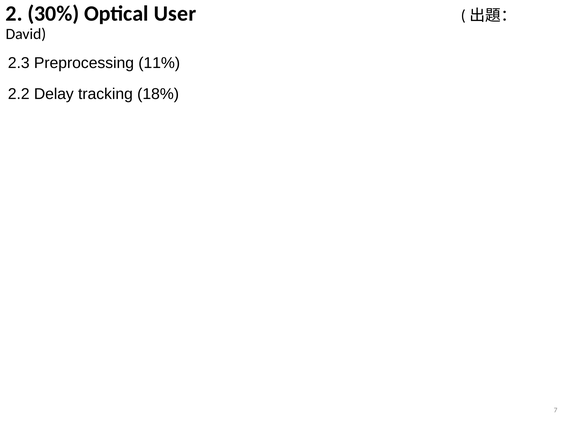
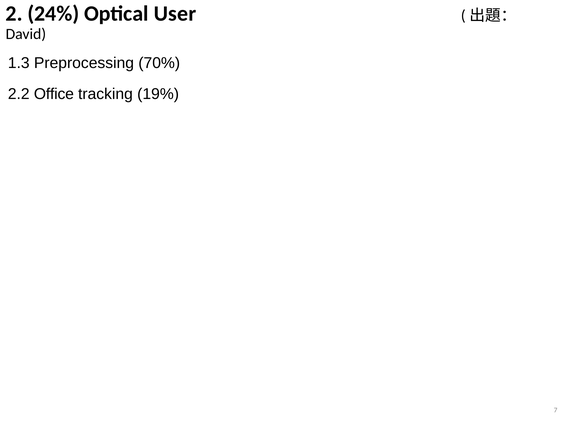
30%: 30% -> 24%
2.3: 2.3 -> 1.3
11%: 11% -> 70%
Delay: Delay -> Office
18%: 18% -> 19%
